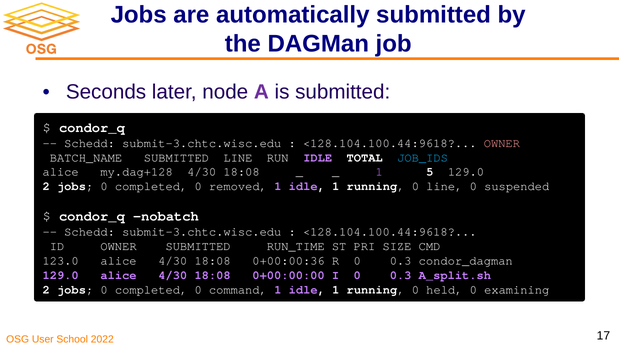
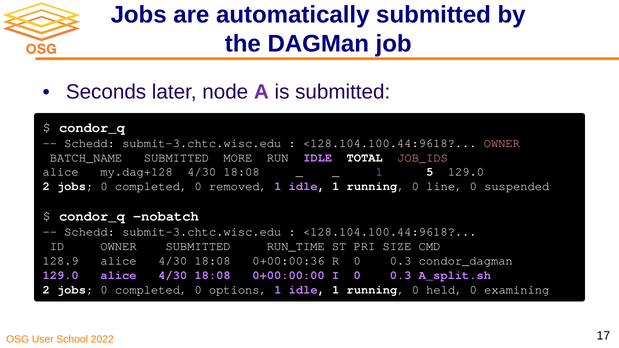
SUBMITTED LINE: LINE -> MORE
JOB_IDS colour: light blue -> pink
123.0: 123.0 -> 128.9
command: command -> options
